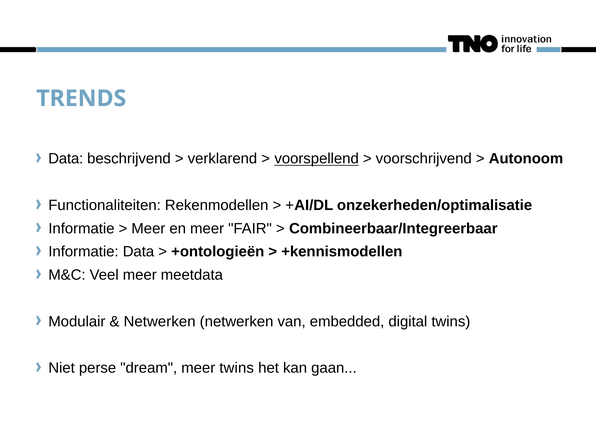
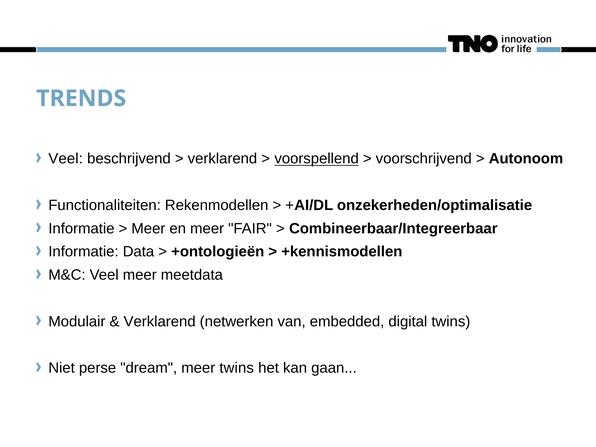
Data at (66, 159): Data -> Veel
Netwerken at (160, 321): Netwerken -> Verklarend
